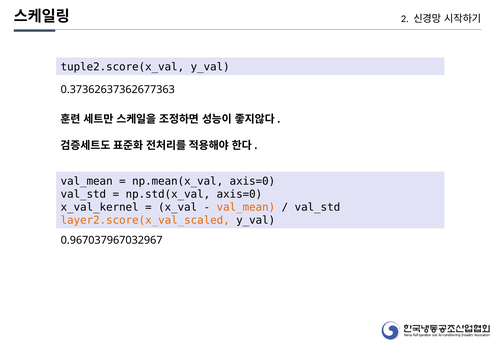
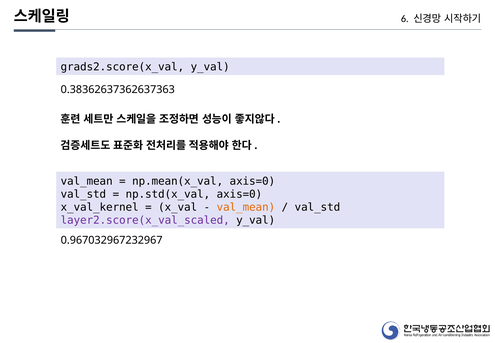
2: 2 -> 6
tuple2.score(x_val: tuple2.score(x_val -> grads2.score(x_val
0.37362637362677363: 0.37362637362677363 -> 0.38362637362637363
layer2.score(x_val_scaled colour: orange -> purple
0.967037967032967: 0.967037967032967 -> 0.967032967232967
